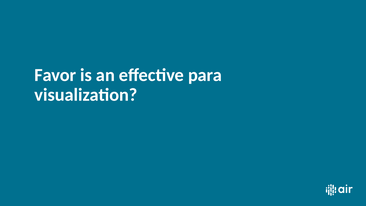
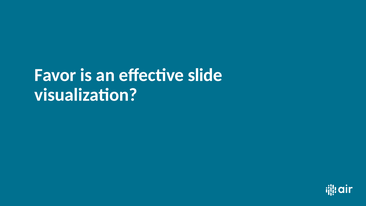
para: para -> slide
